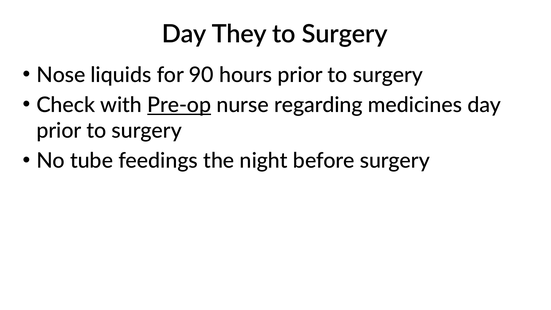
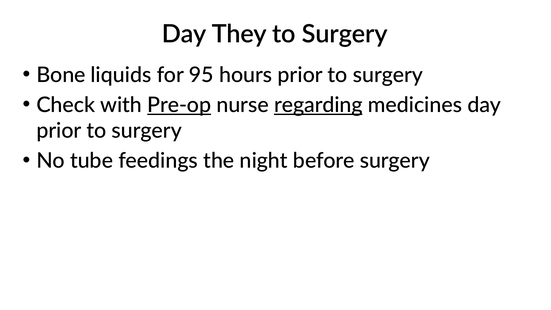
Nose: Nose -> Bone
90: 90 -> 95
regarding underline: none -> present
